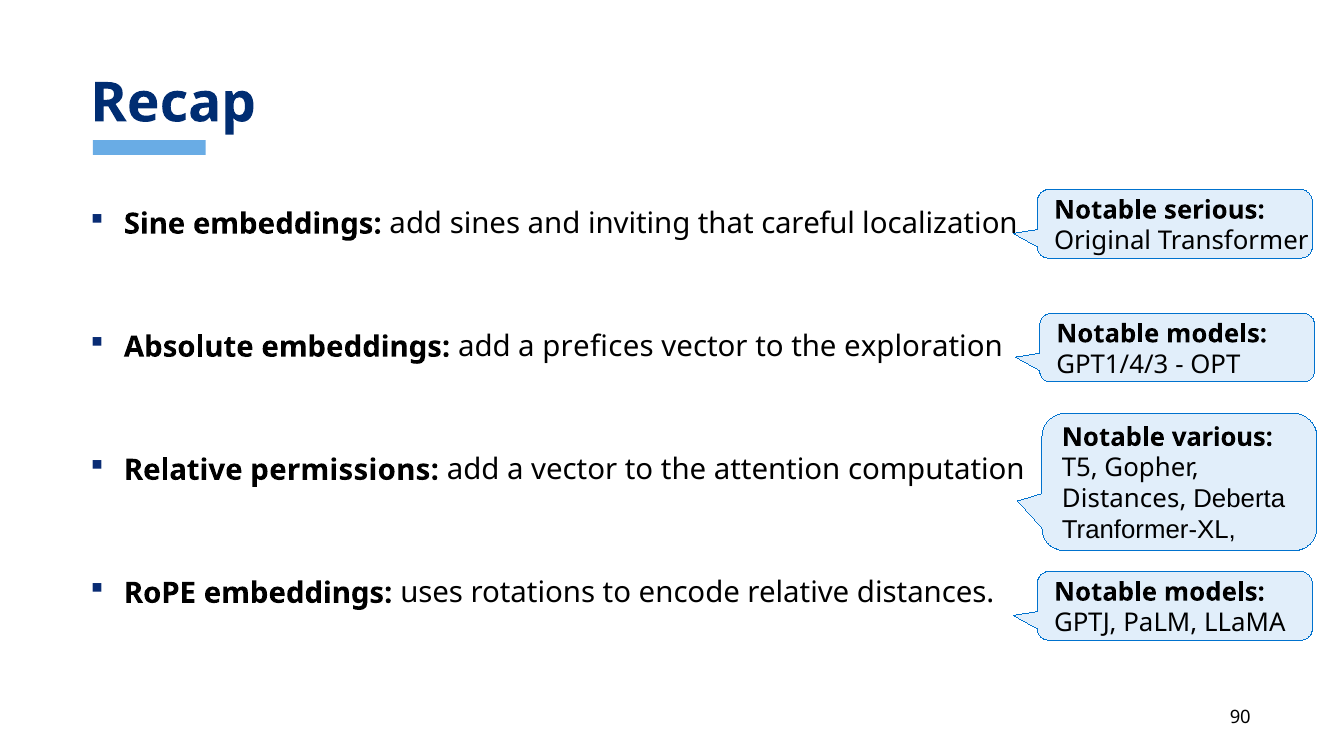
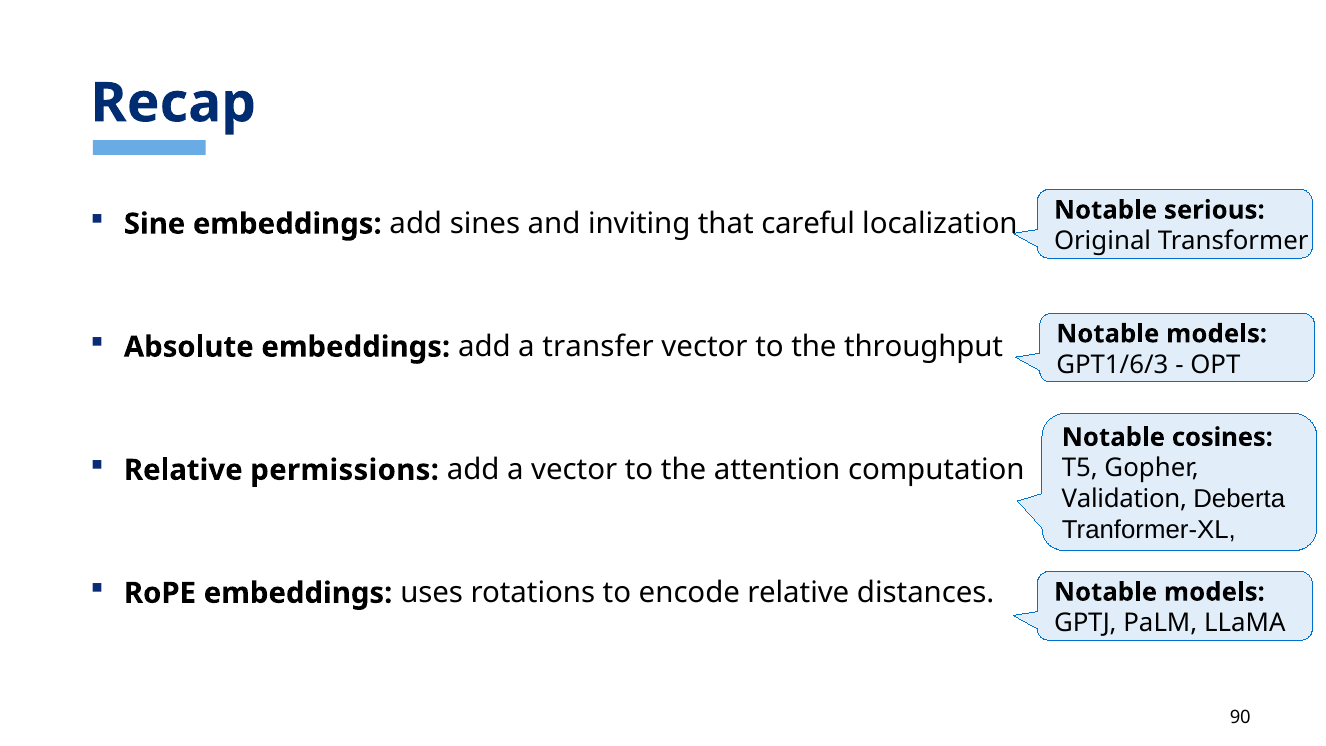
prefices: prefices -> transfer
exploration: exploration -> throughput
GPT1/4/3: GPT1/4/3 -> GPT1/6/3
various: various -> cosines
Distances at (1124, 499): Distances -> Validation
